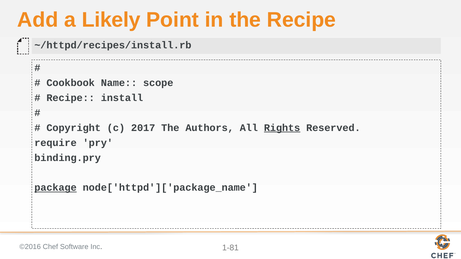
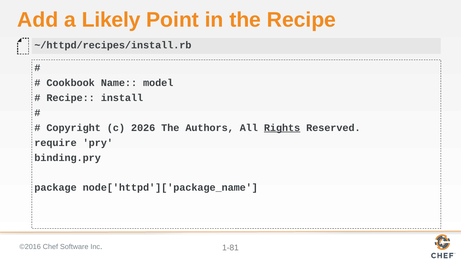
scope: scope -> model
2017: 2017 -> 2026
package underline: present -> none
